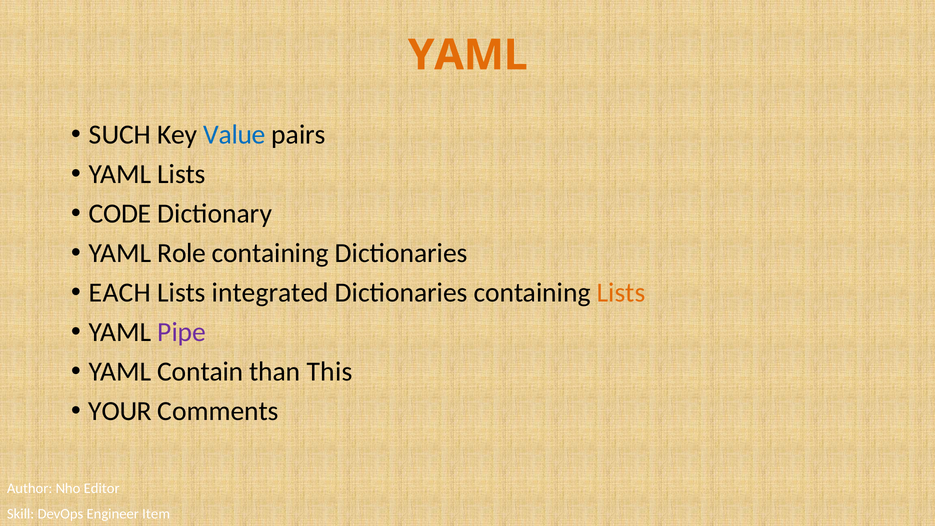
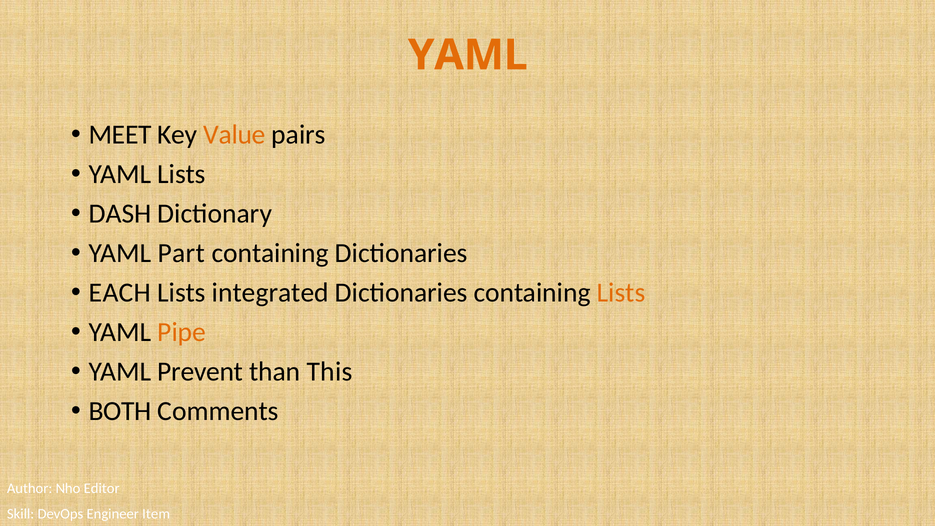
SUCH: SUCH -> MEET
Value colour: blue -> orange
CODE: CODE -> DASH
Role: Role -> Part
Pipe colour: purple -> orange
Contain: Contain -> Prevent
YOUR: YOUR -> BOTH
